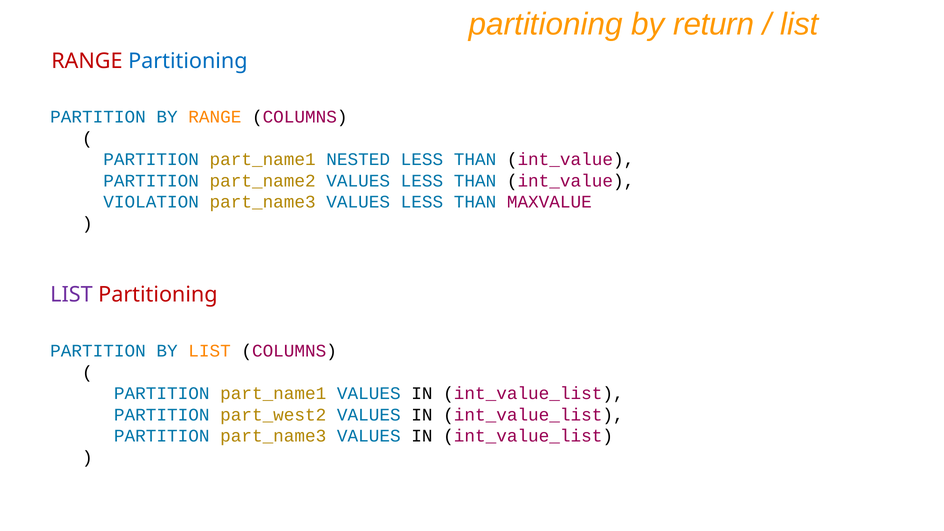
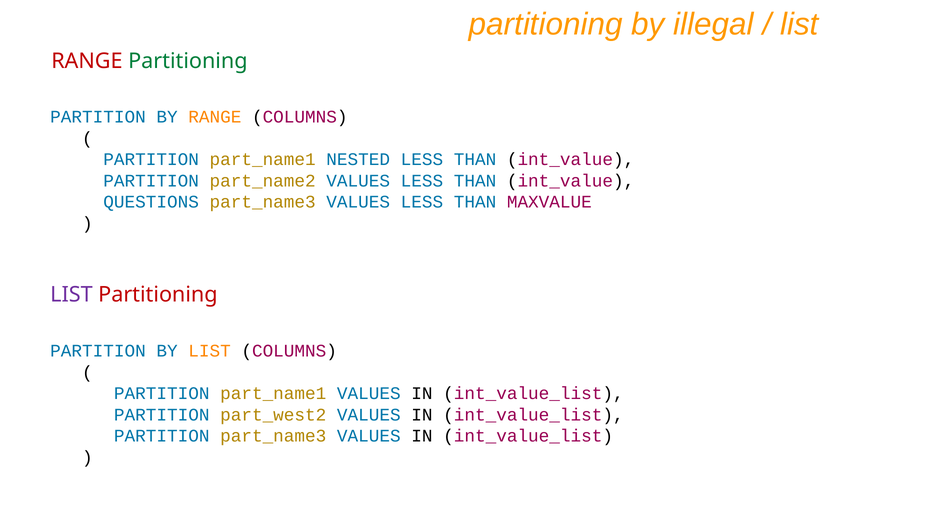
return: return -> illegal
Partitioning at (188, 61) colour: blue -> green
VIOLATION: VIOLATION -> QUESTIONS
